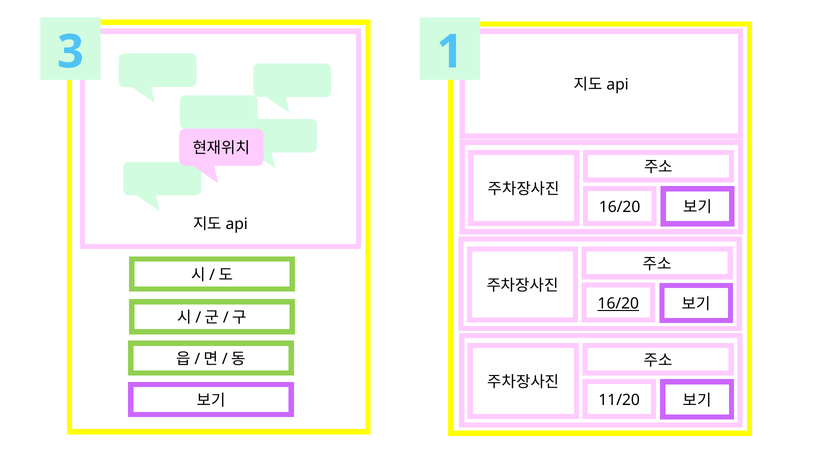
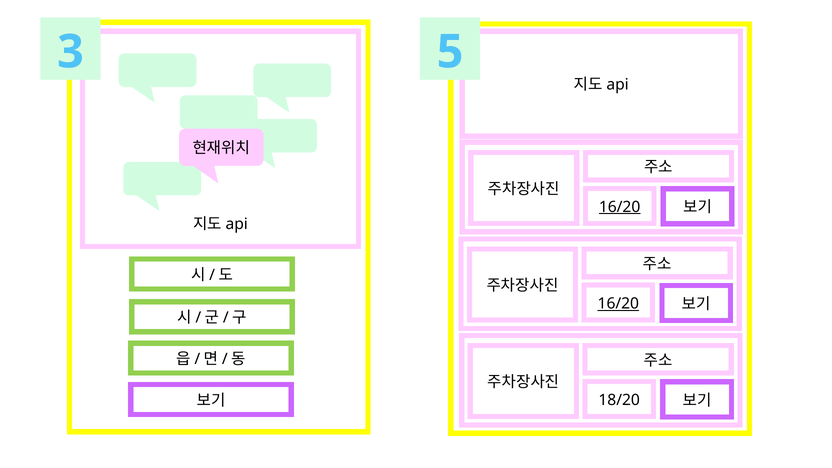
1: 1 -> 5
16/20 at (620, 207) underline: none -> present
11/20: 11/20 -> 18/20
